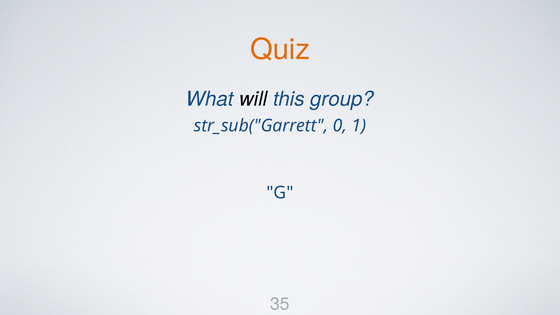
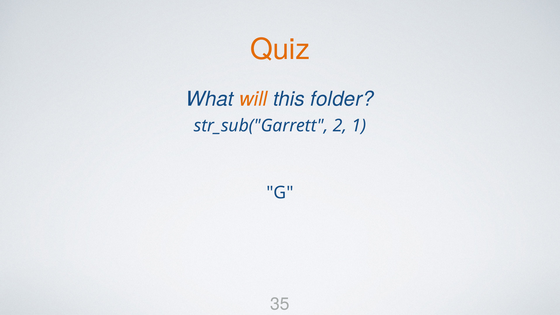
will colour: black -> orange
group: group -> folder
0: 0 -> 2
